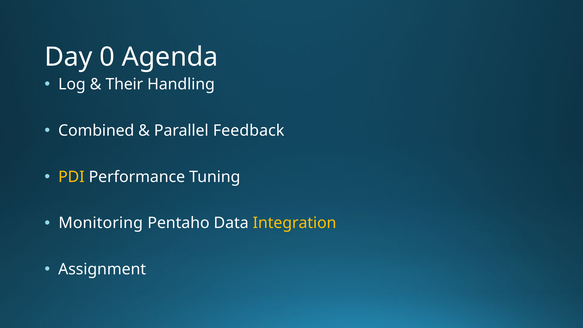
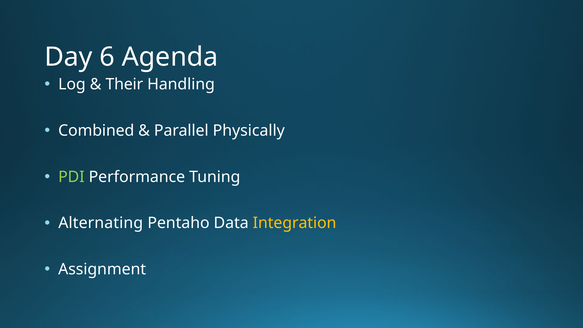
0: 0 -> 6
Feedback: Feedback -> Physically
PDI colour: yellow -> light green
Monitoring: Monitoring -> Alternating
